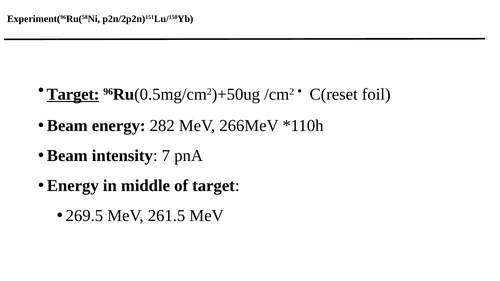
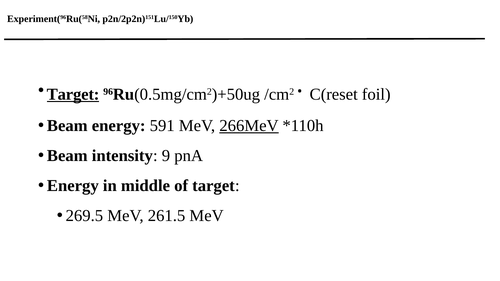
282: 282 -> 591
266MeV underline: none -> present
7: 7 -> 9
